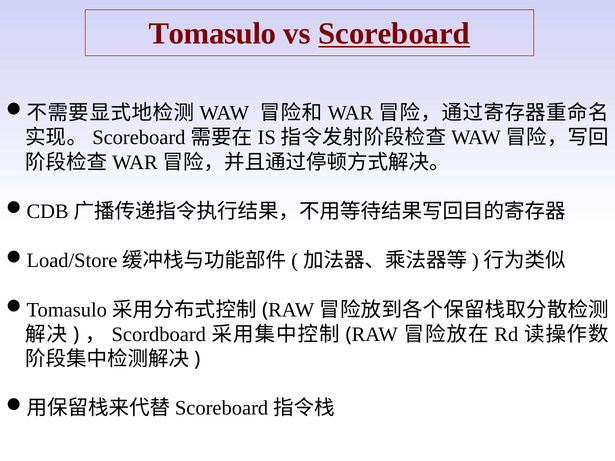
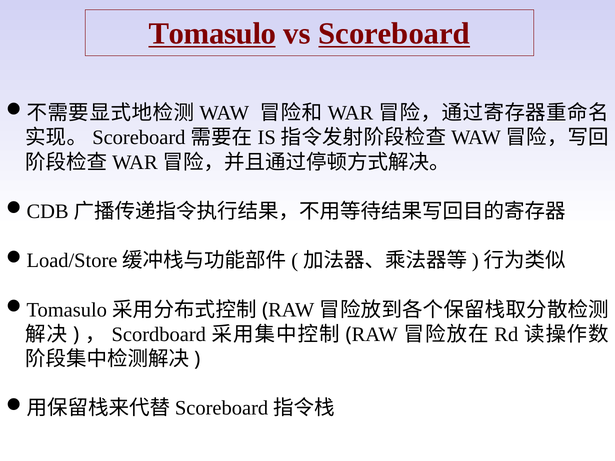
Tomasulo underline: none -> present
